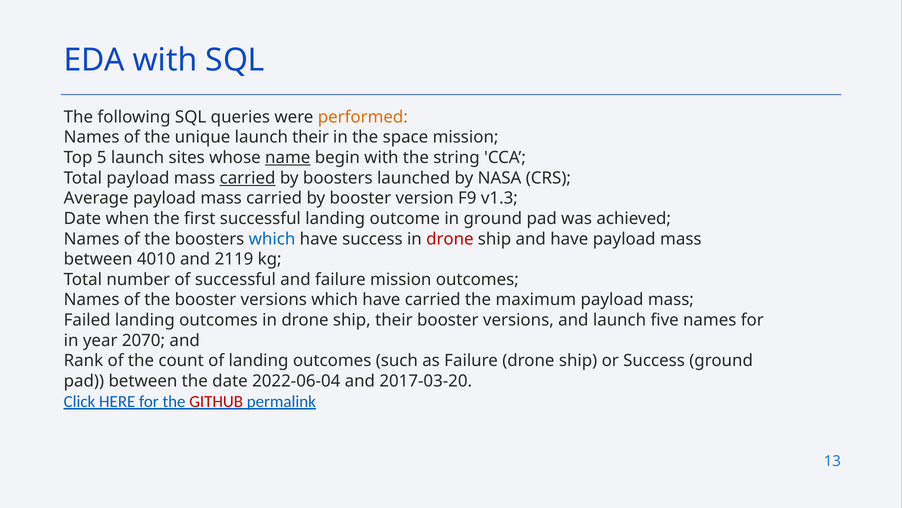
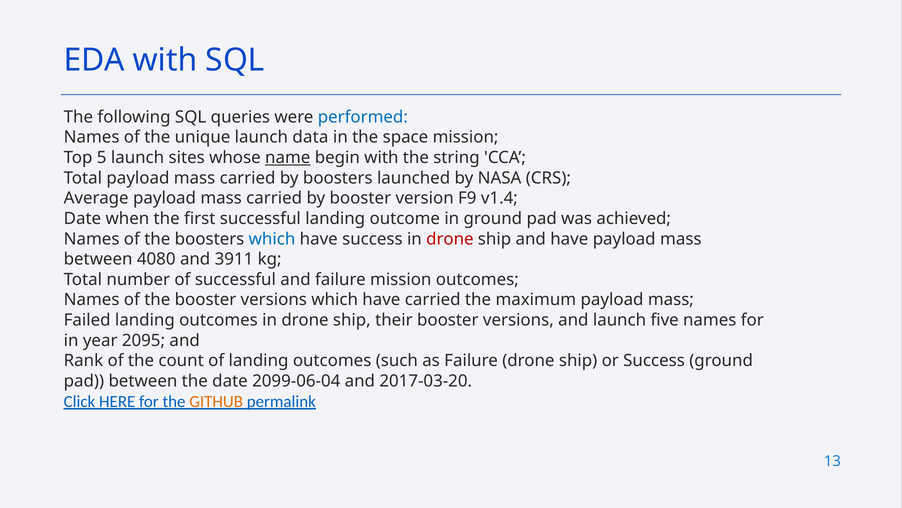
performed colour: orange -> blue
launch their: their -> data
carried at (248, 178) underline: present -> none
v1.3: v1.3 -> v1.4
4010: 4010 -> 4080
2119: 2119 -> 3911
2070: 2070 -> 2095
2022-06-04: 2022-06-04 -> 2099-06-04
GITHUB colour: red -> orange
